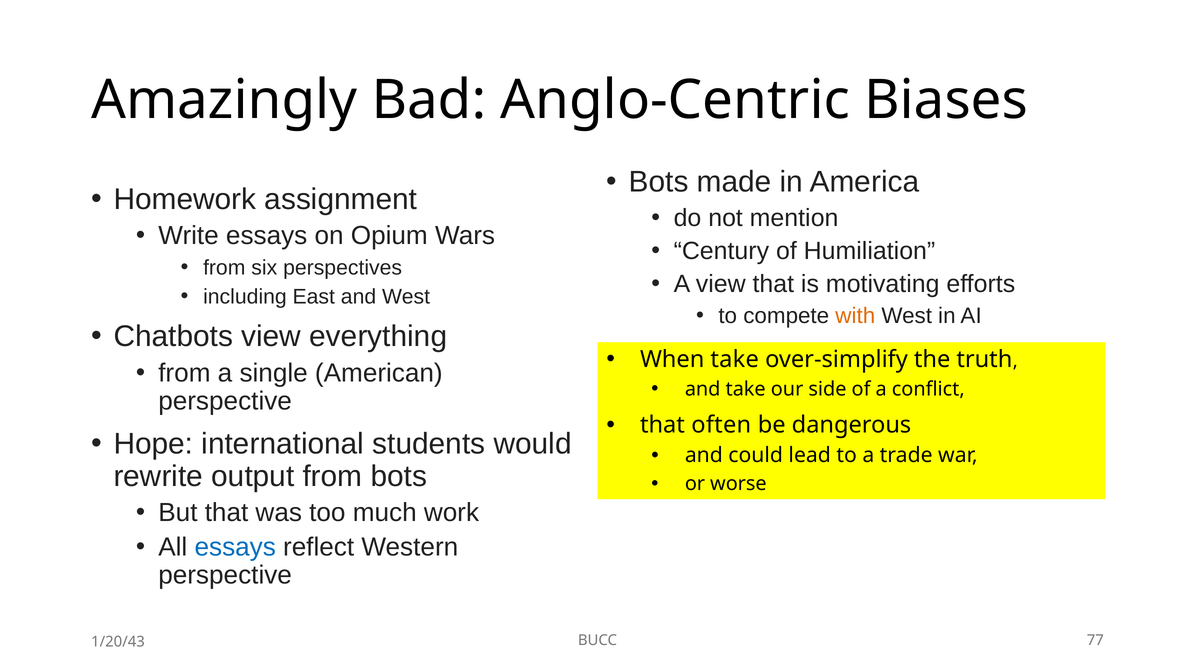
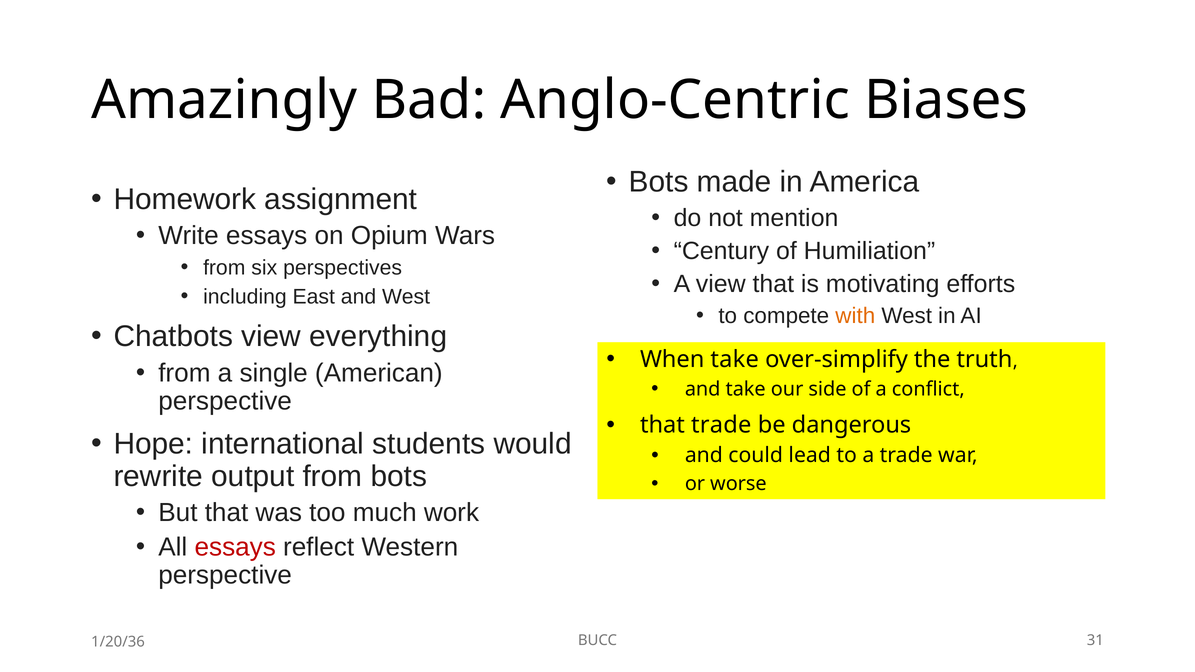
that often: often -> trade
essays at (235, 547) colour: blue -> red
77: 77 -> 31
1/20/43: 1/20/43 -> 1/20/36
